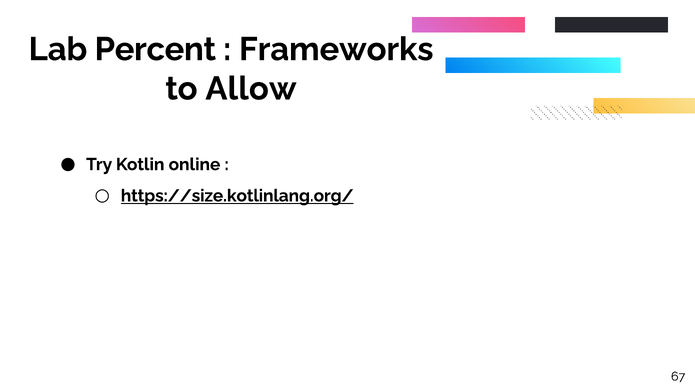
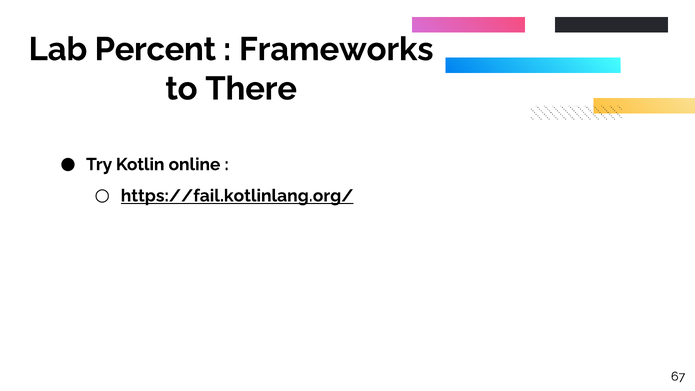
Allow: Allow -> There
https://size.kotlinlang.org/: https://size.kotlinlang.org/ -> https://fail.kotlinlang.org/
